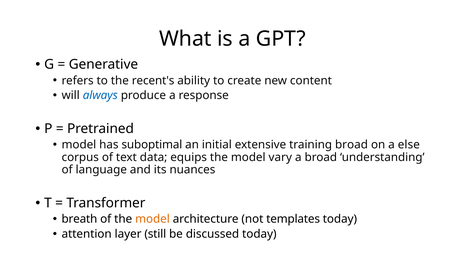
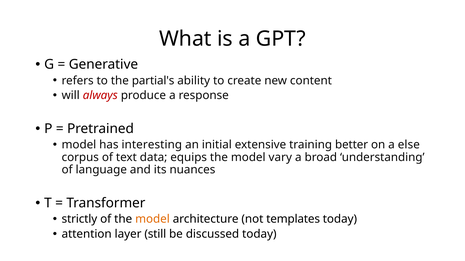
recent's: recent's -> partial's
always colour: blue -> red
suboptimal: suboptimal -> interesting
training broad: broad -> better
breath: breath -> strictly
